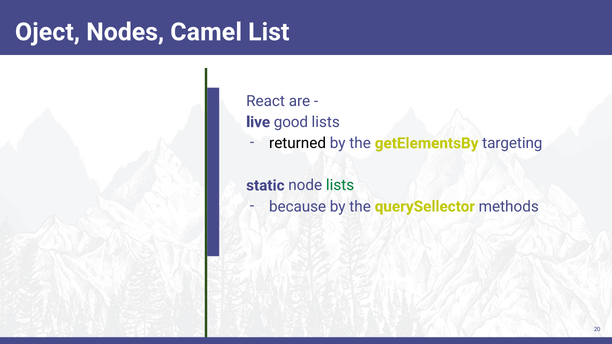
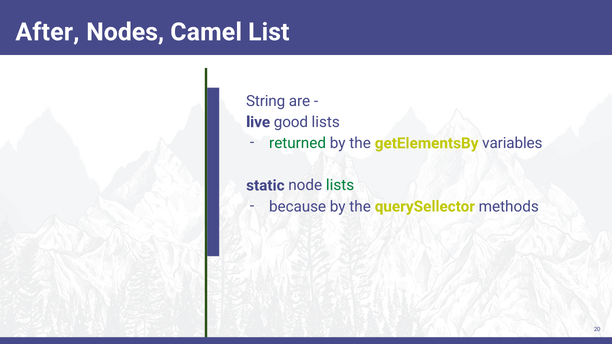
Oject: Oject -> After
React: React -> String
returned colour: black -> green
targeting: targeting -> variables
